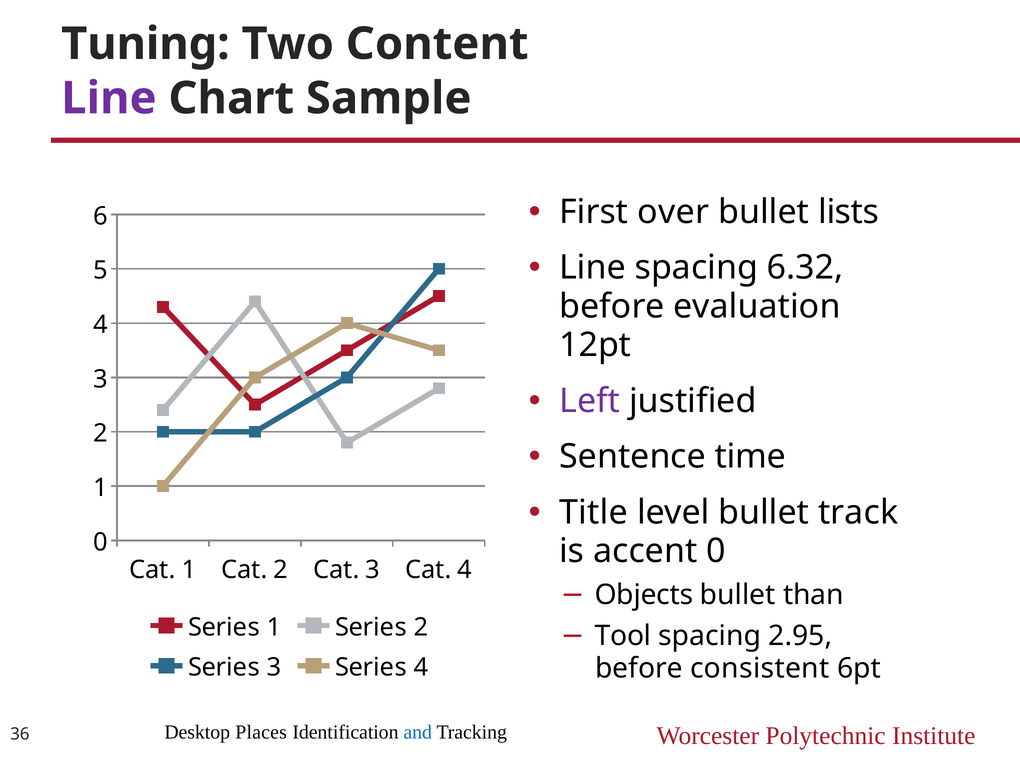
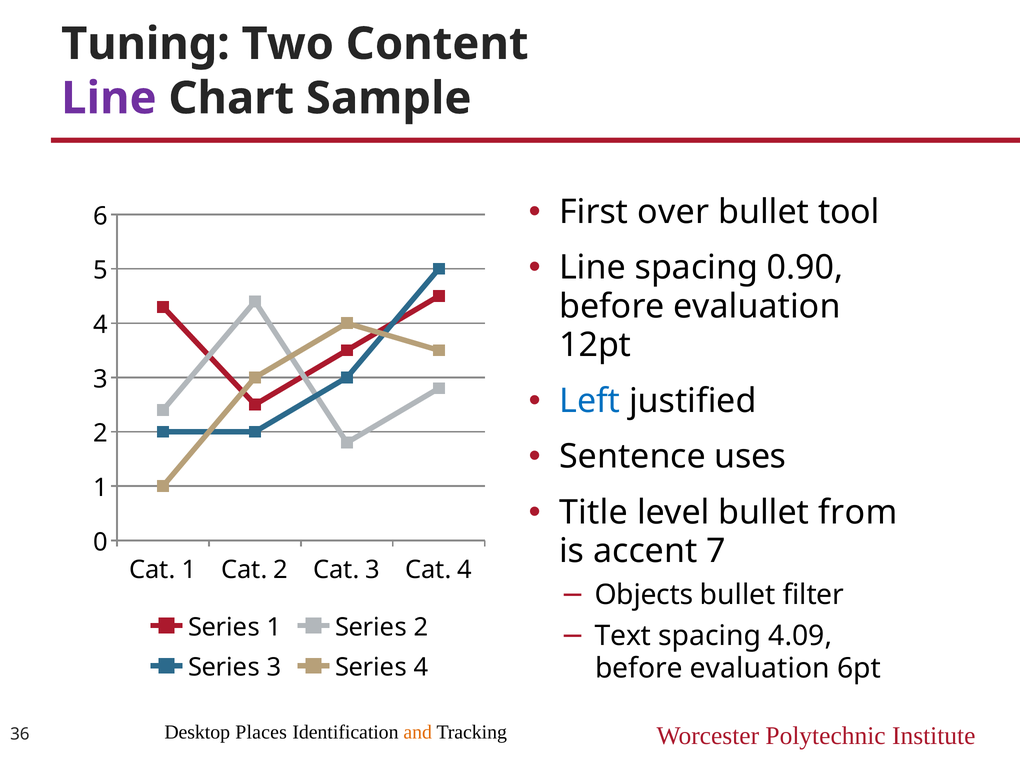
lists: lists -> tool
6.32: 6.32 -> 0.90
Left colour: purple -> blue
time: time -> uses
track: track -> from
accent 0: 0 -> 7
than: than -> filter
Tool: Tool -> Text
2.95: 2.95 -> 4.09
consistent at (760, 668): consistent -> evaluation
and colour: blue -> orange
